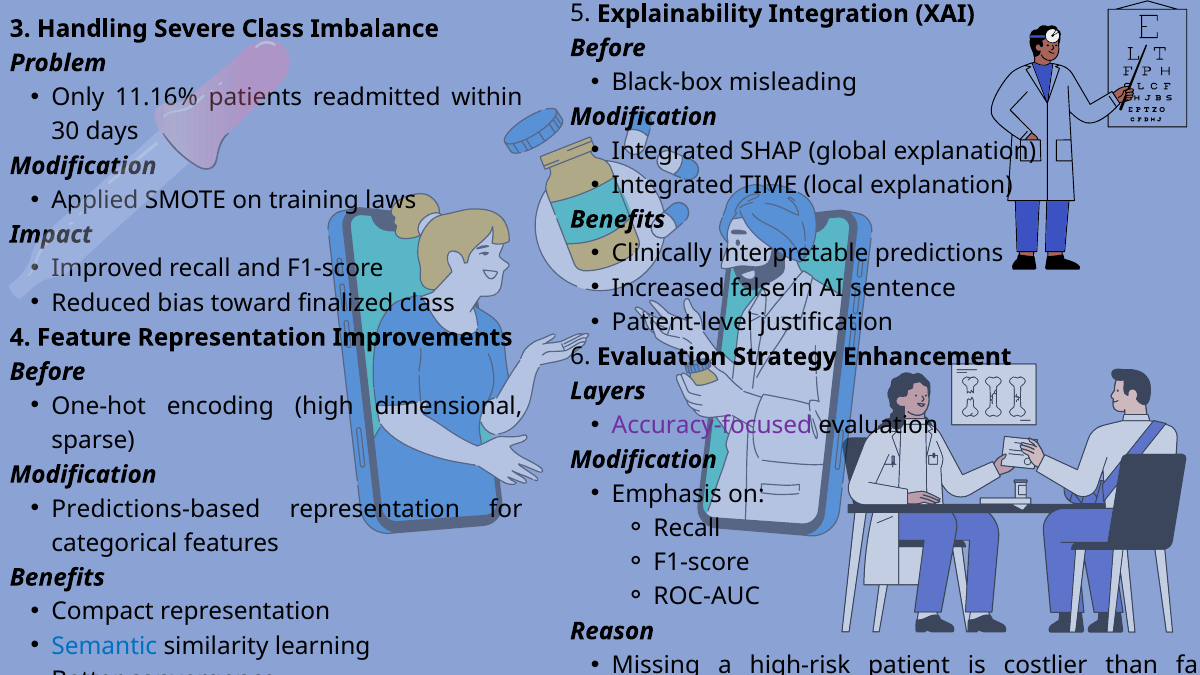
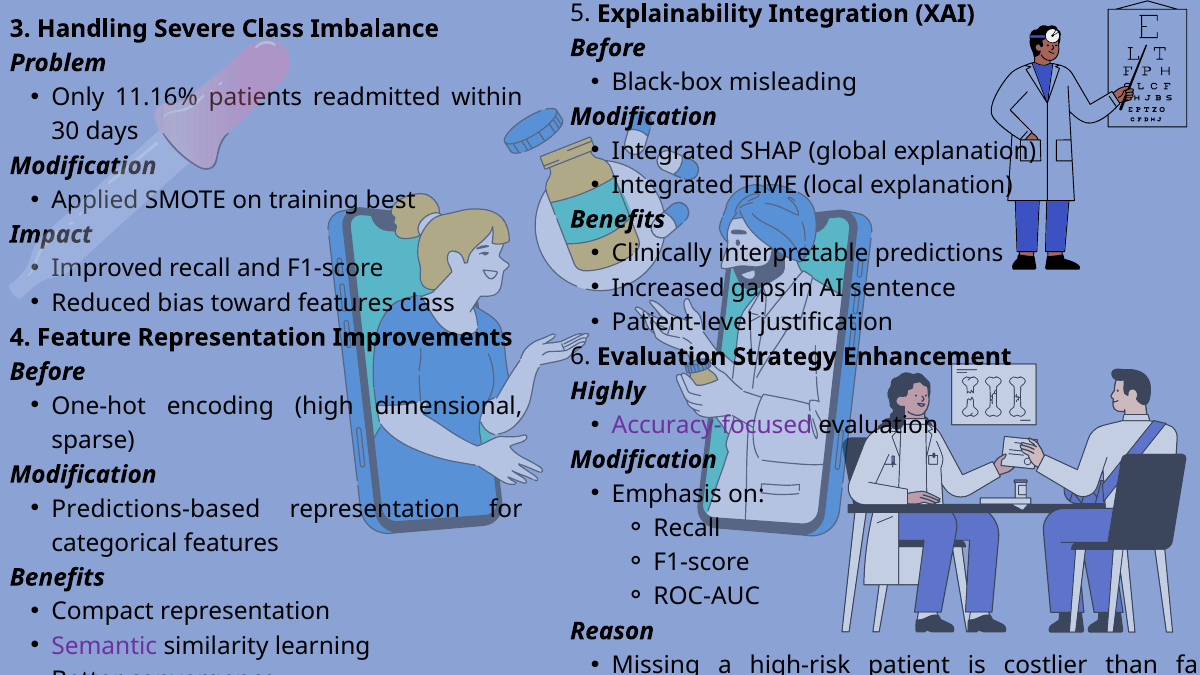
laws: laws -> best
Increased false: false -> gaps
finalized at (346, 303): finalized -> features
Layers: Layers -> Highly
Semantic colour: blue -> purple
